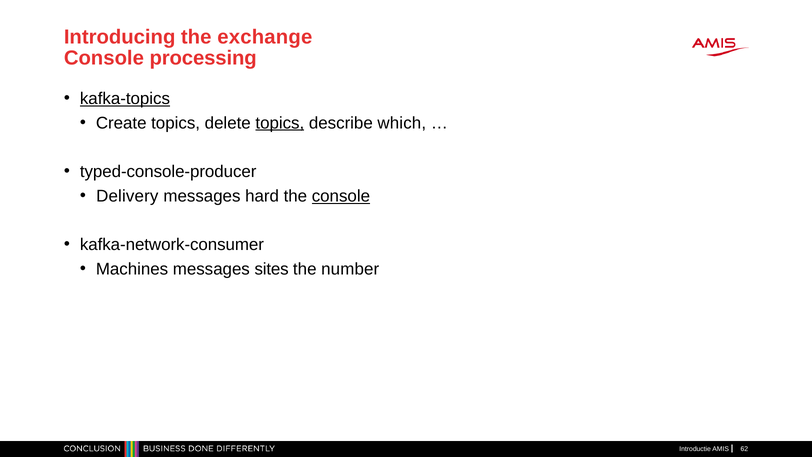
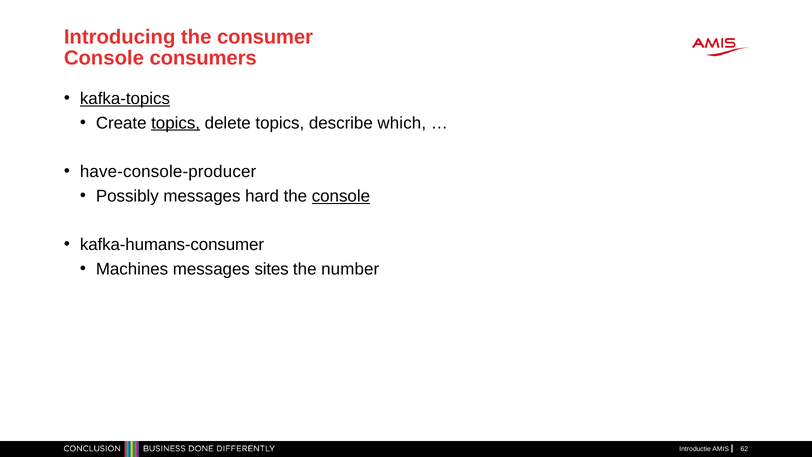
exchange: exchange -> consumer
processing: processing -> consumers
topics at (176, 123) underline: none -> present
topics at (280, 123) underline: present -> none
typed-console-producer: typed-console-producer -> have-console-producer
Delivery: Delivery -> Possibly
kafka-network-consumer: kafka-network-consumer -> kafka-humans-consumer
